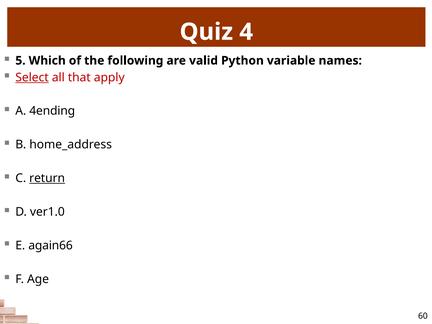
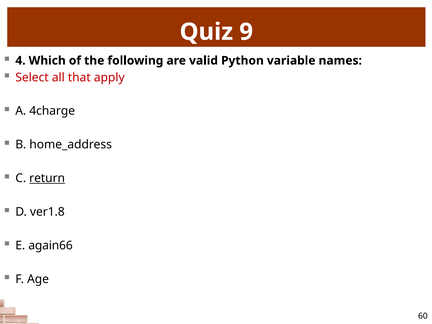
4: 4 -> 9
5: 5 -> 4
Select underline: present -> none
4ending: 4ending -> 4charge
ver1.0: ver1.0 -> ver1.8
